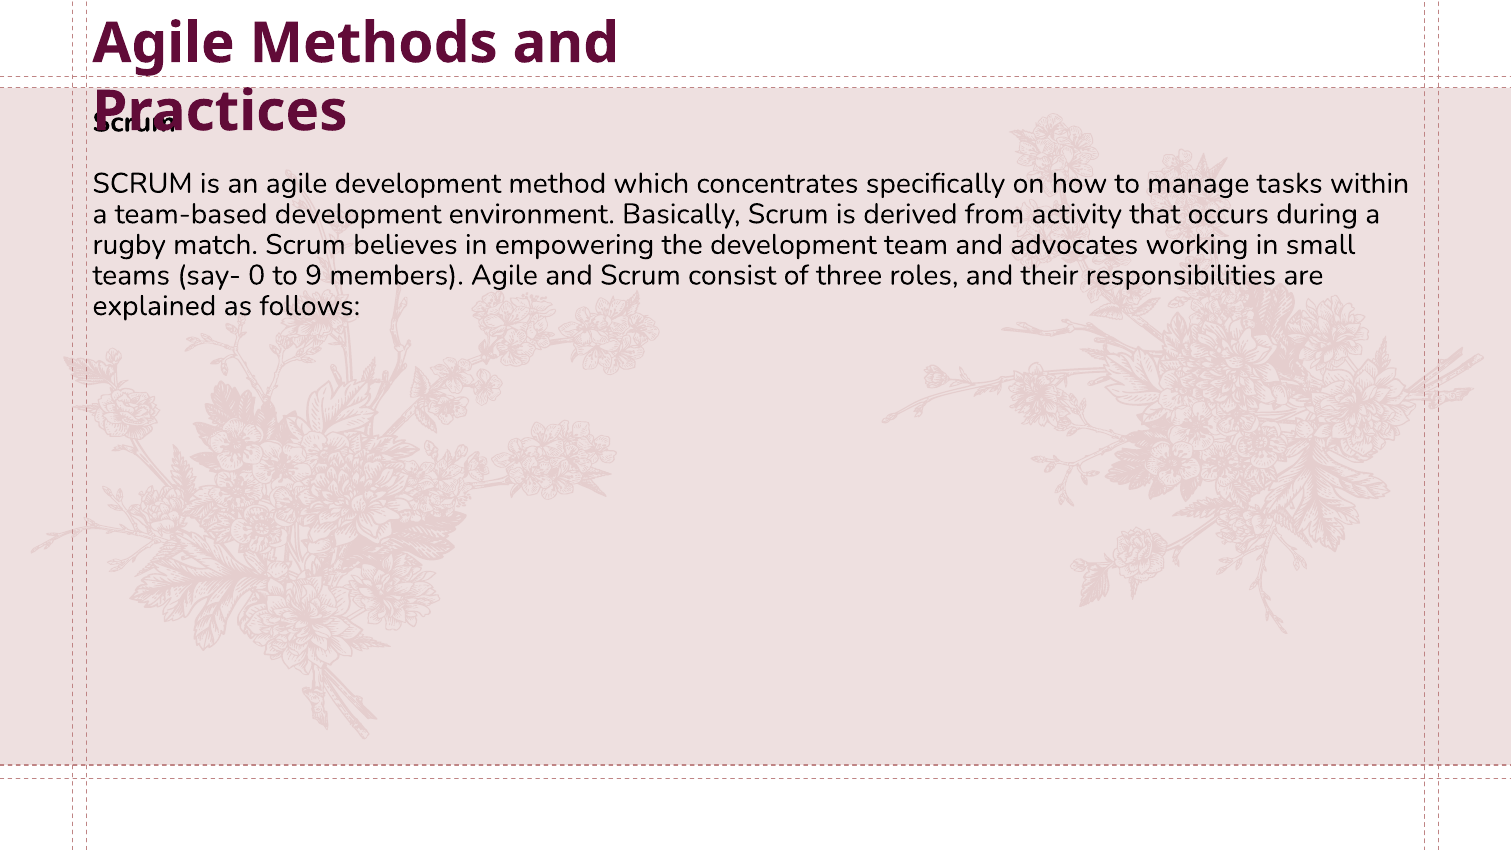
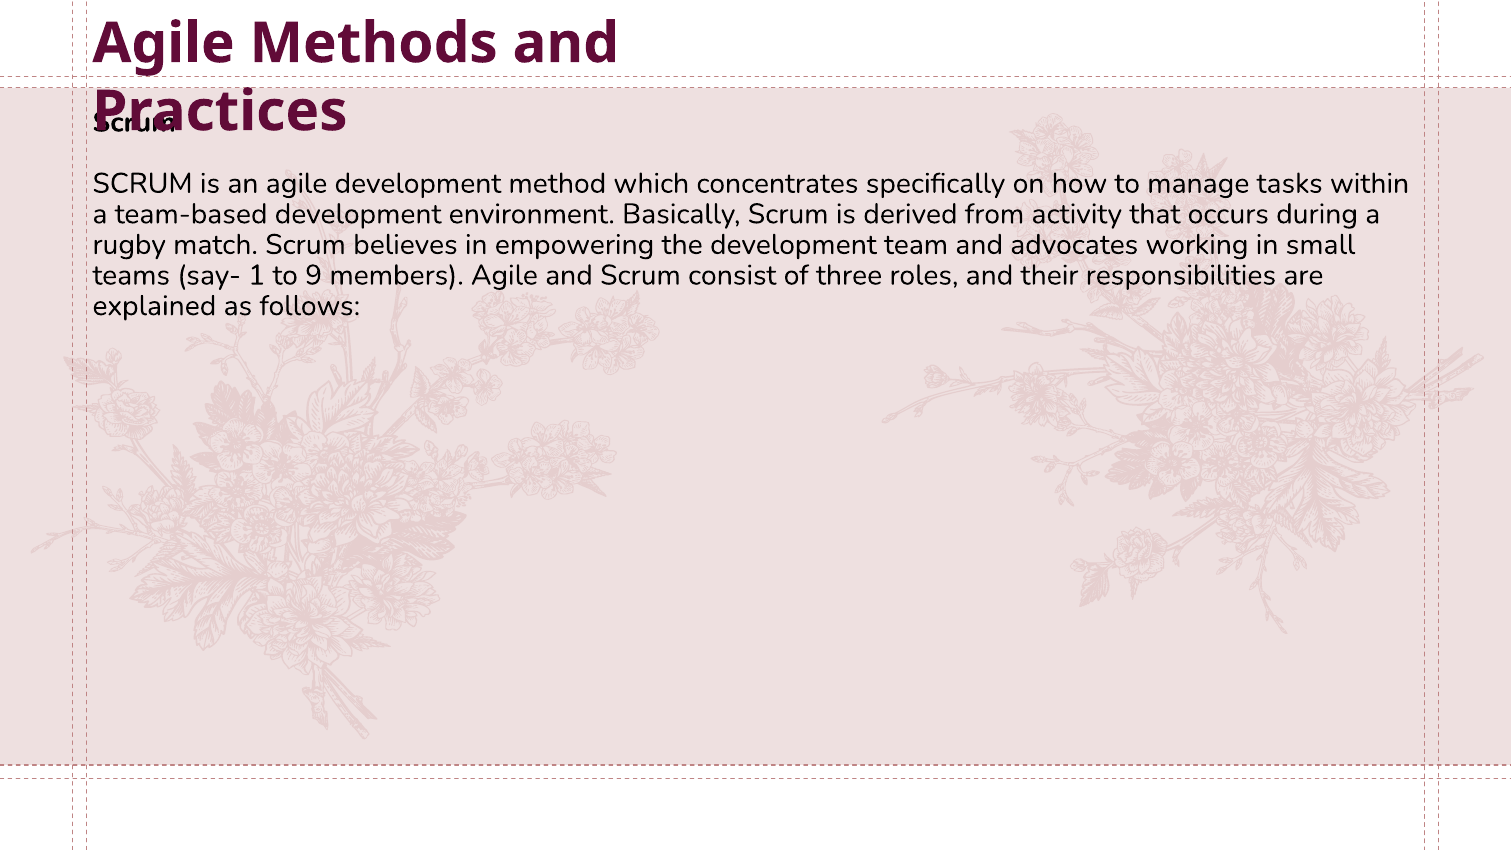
0: 0 -> 1
